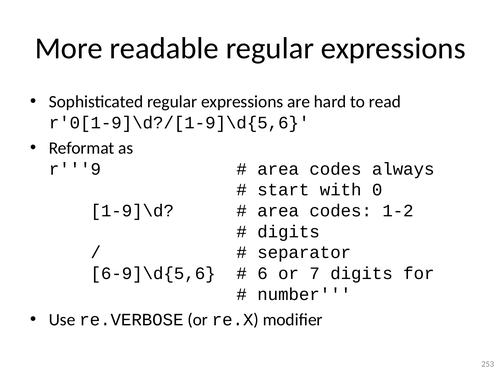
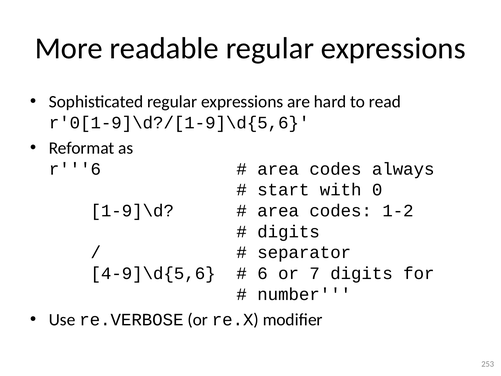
r'''9: r'''9 -> r'''6
6-9]\d{5,6: 6-9]\d{5,6 -> 4-9]\d{5,6
